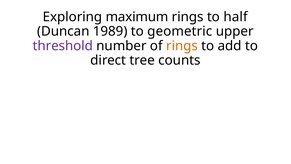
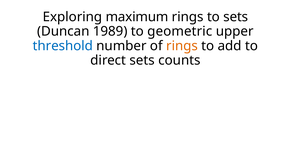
to half: half -> sets
threshold colour: purple -> blue
direct tree: tree -> sets
